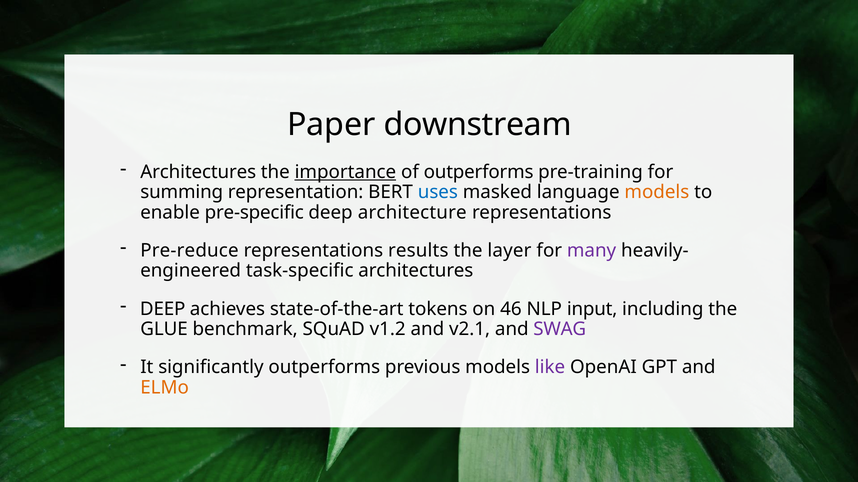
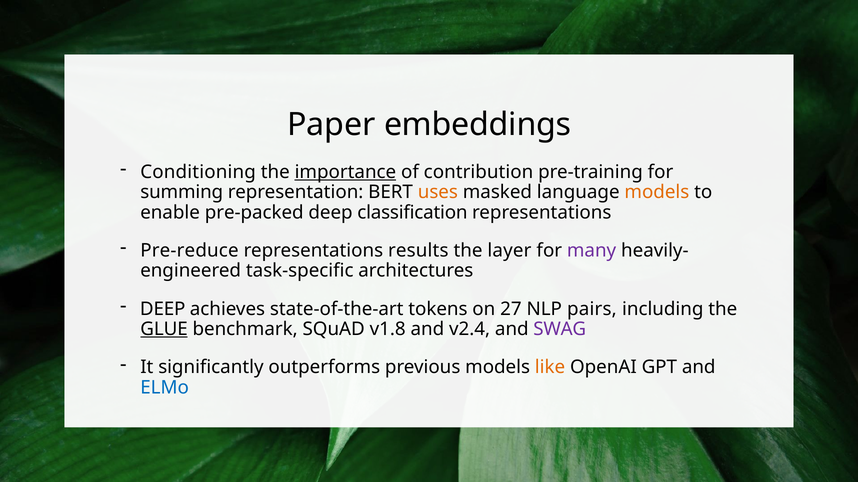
downstream: downstream -> embeddings
Architectures at (198, 172): Architectures -> Conditioning
of outperforms: outperforms -> contribution
uses colour: blue -> orange
pre-specific: pre-specific -> pre-packed
architecture: architecture -> classification
46: 46 -> 27
input: input -> pairs
GLUE underline: none -> present
v1.2: v1.2 -> v1.8
v2.1: v2.1 -> v2.4
like colour: purple -> orange
ELMo colour: orange -> blue
